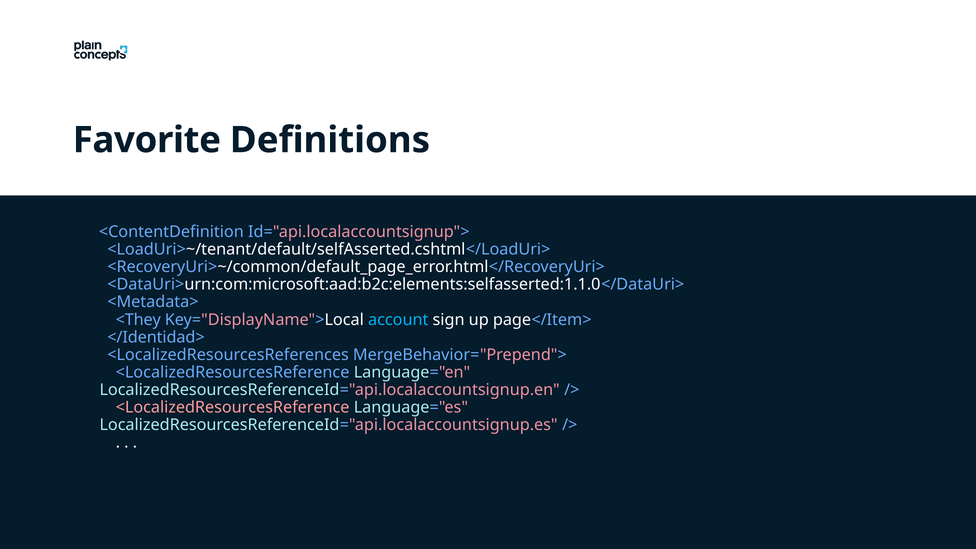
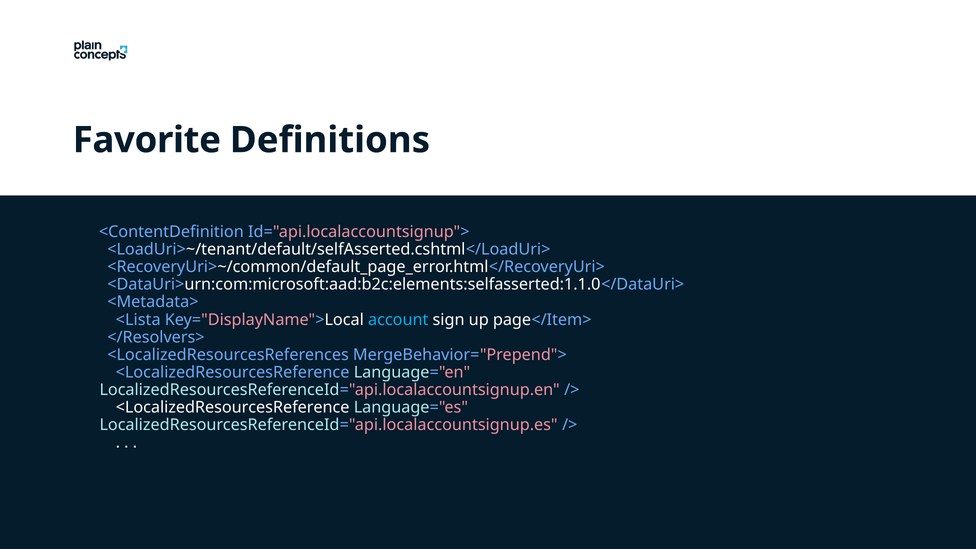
<They: <They -> <Lista
</Identidad>: </Identidad> -> </Resolvers>
<LocalizedResourcesReference at (233, 407) colour: pink -> white
